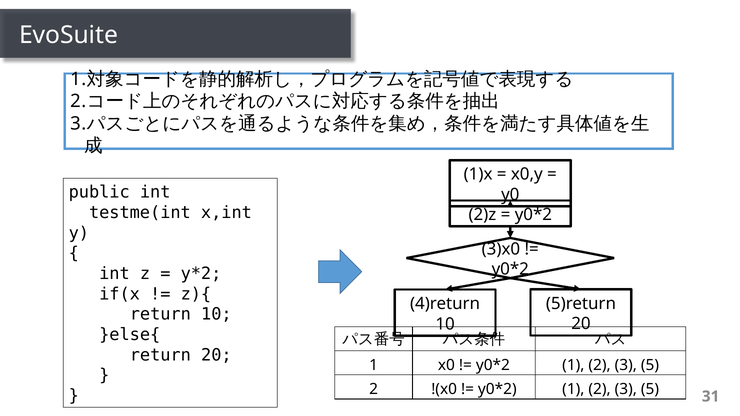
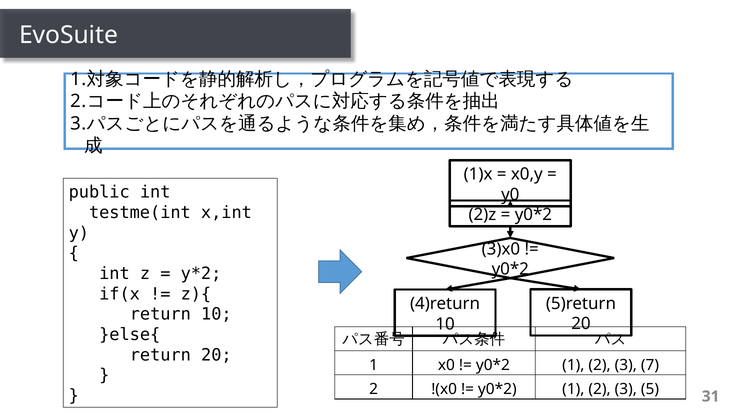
5 at (650, 365): 5 -> 7
